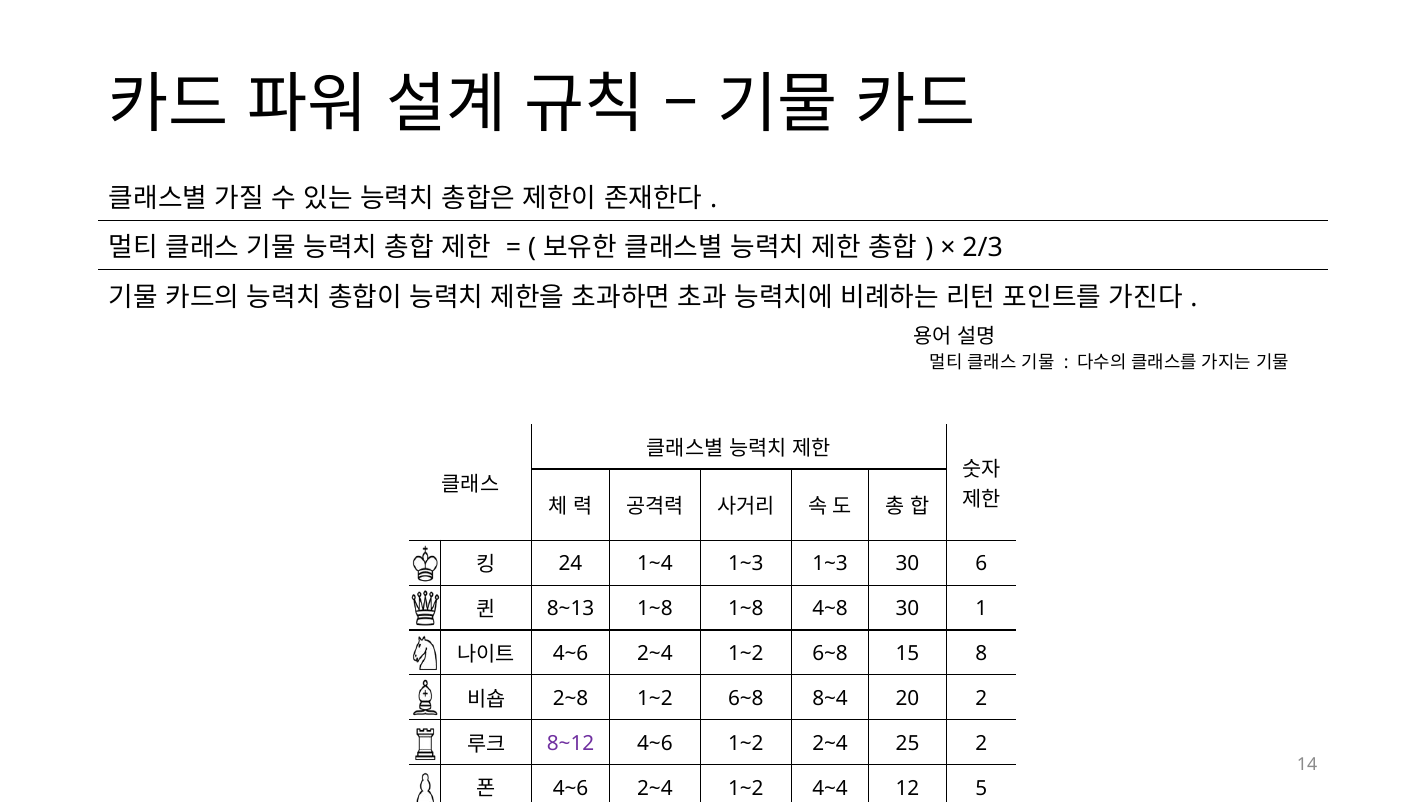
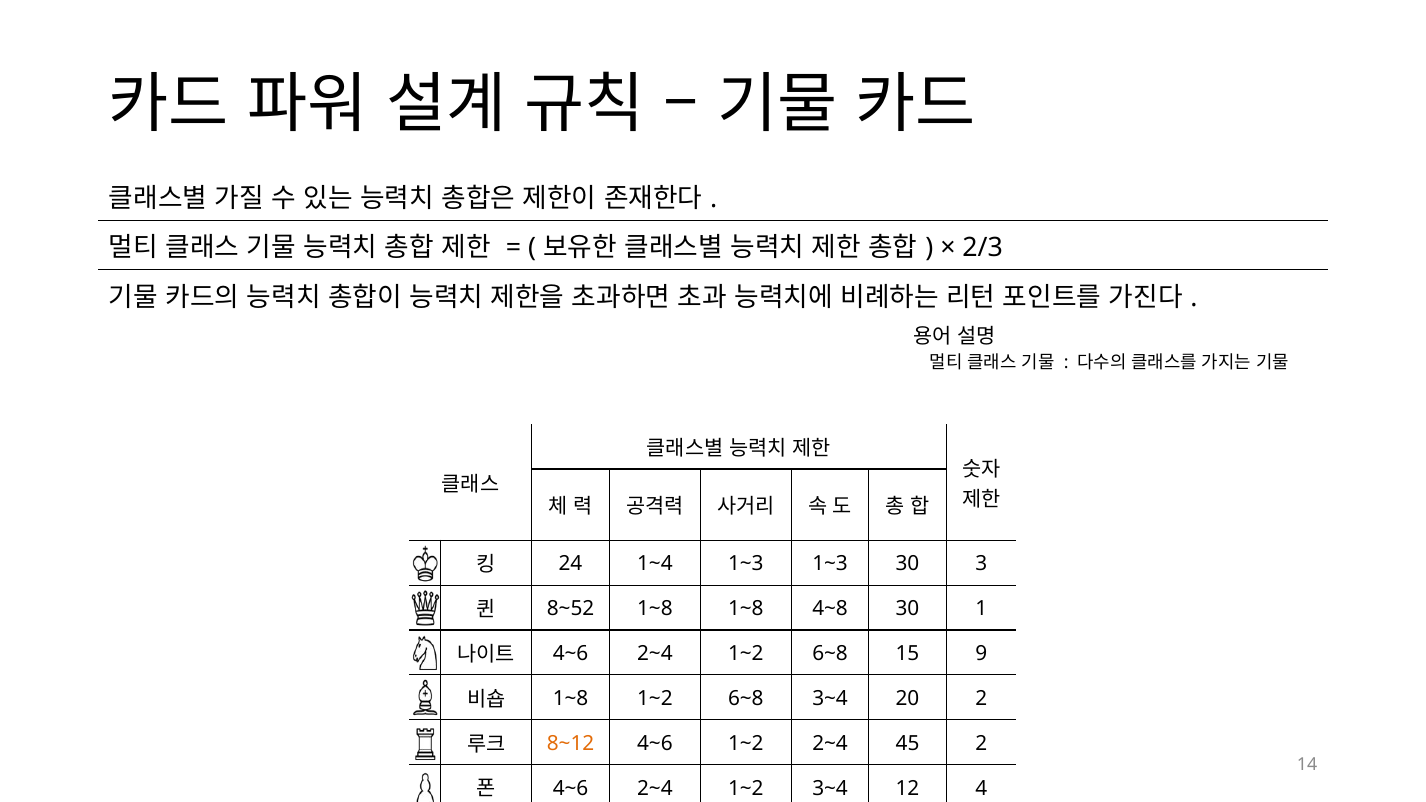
6: 6 -> 3
8~13: 8~13 -> 8~52
8: 8 -> 9
2~8 at (571, 699): 2~8 -> 1~8
6~8 8~4: 8~4 -> 3~4
8~12 colour: purple -> orange
25: 25 -> 45
1~2 4~4: 4~4 -> 3~4
5: 5 -> 4
